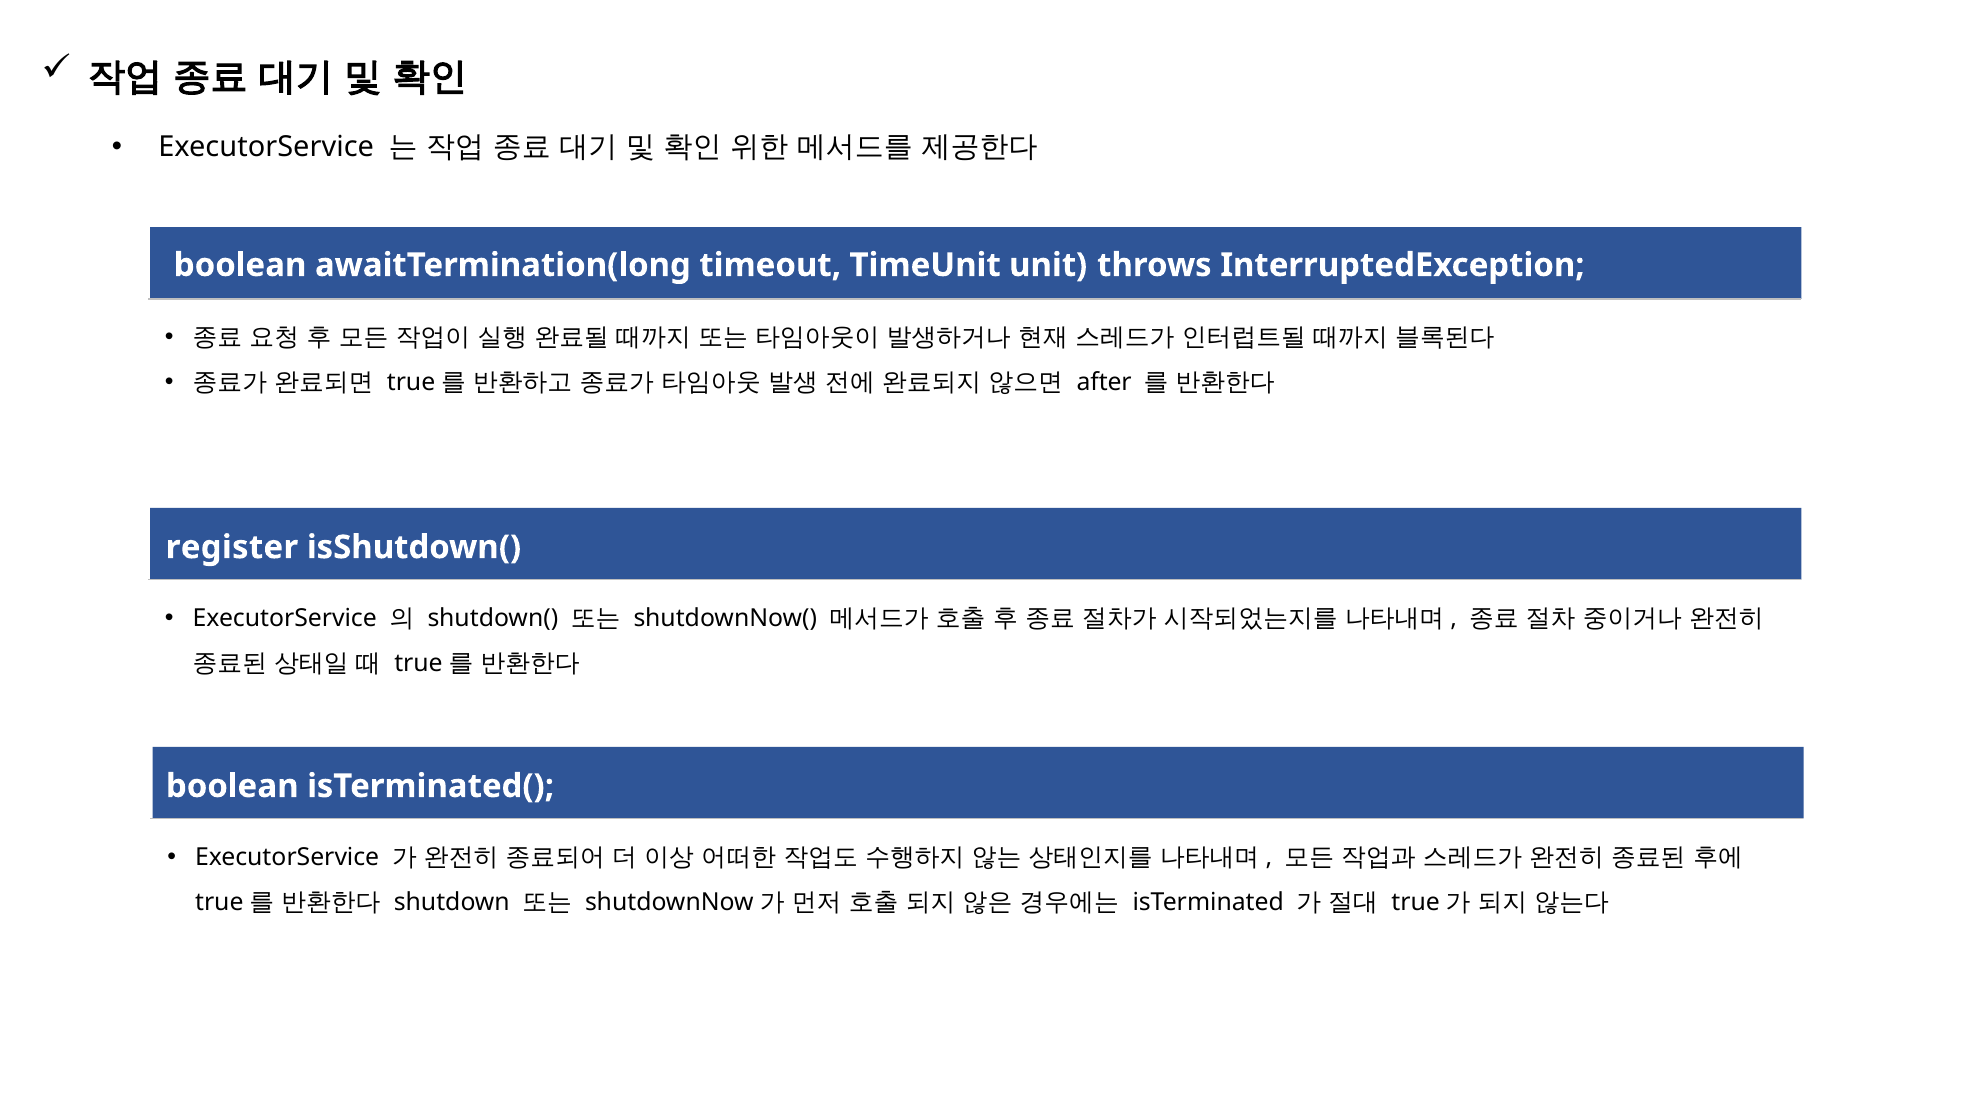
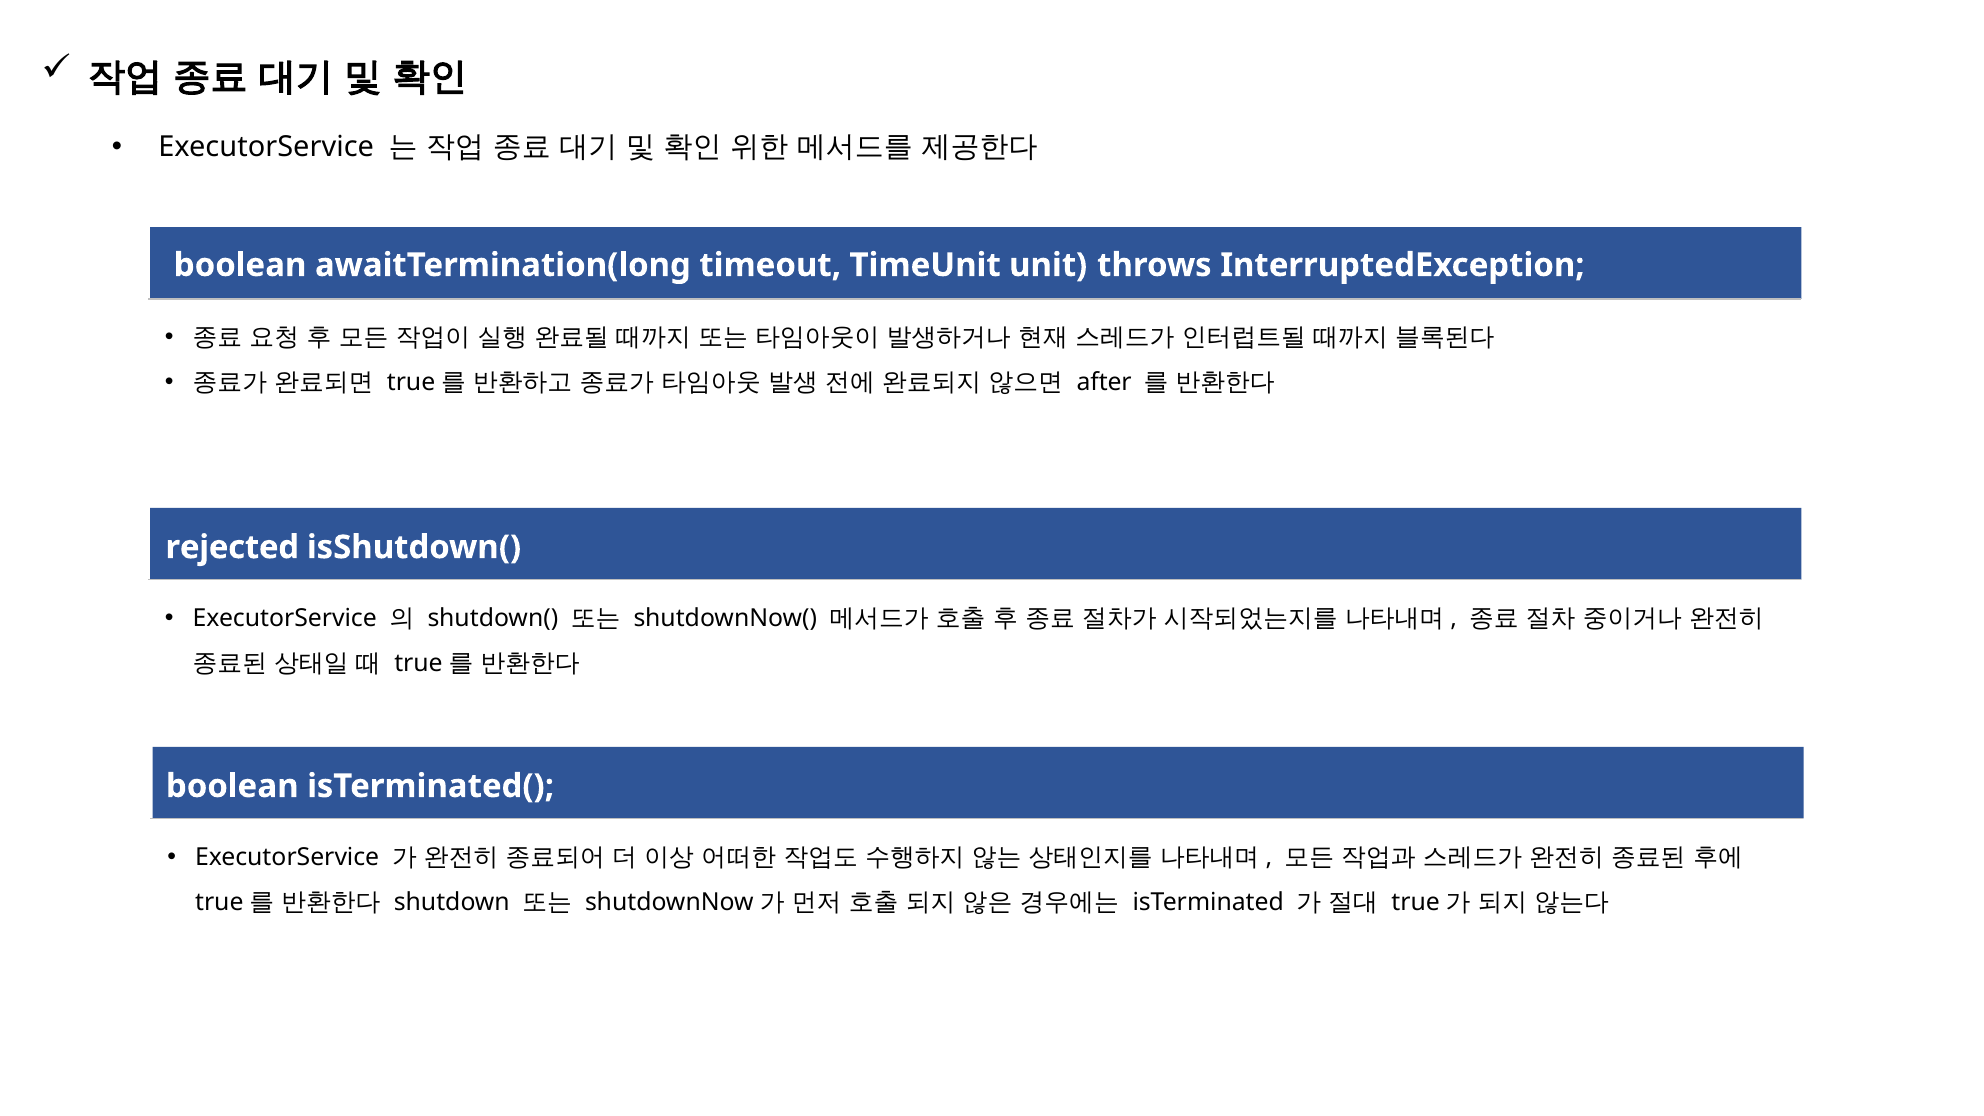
register: register -> rejected
